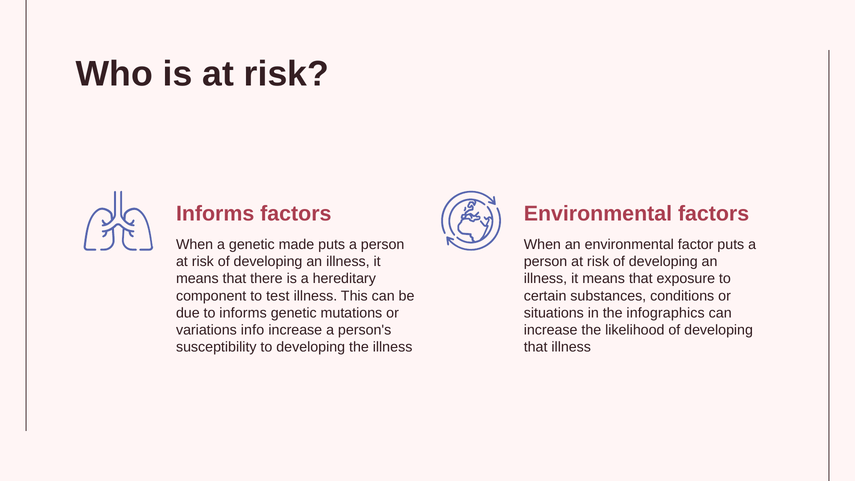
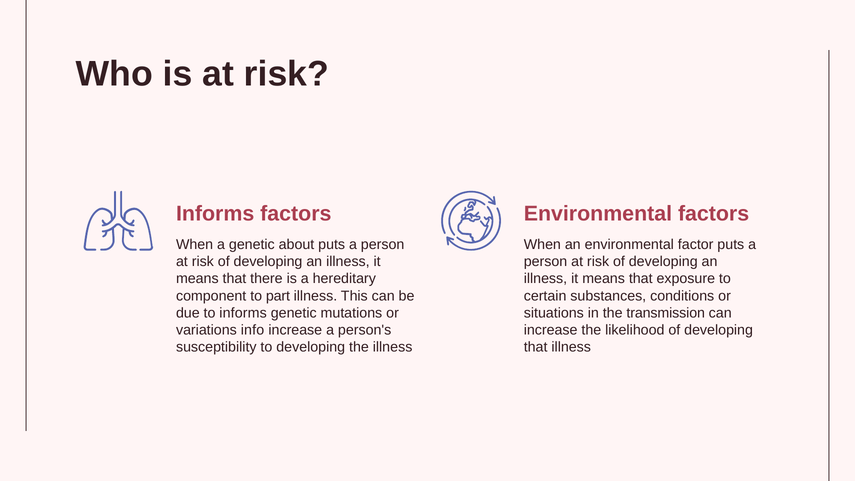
made: made -> about
test: test -> part
infographics: infographics -> transmission
